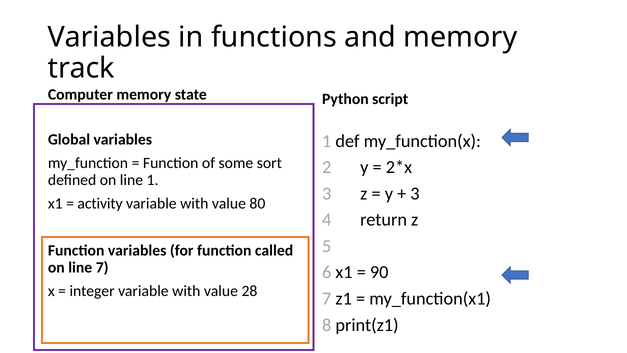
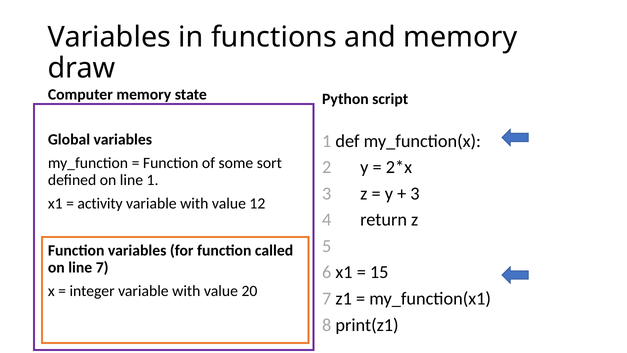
track: track -> draw
80: 80 -> 12
90: 90 -> 15
28 at (249, 291): 28 -> 20
